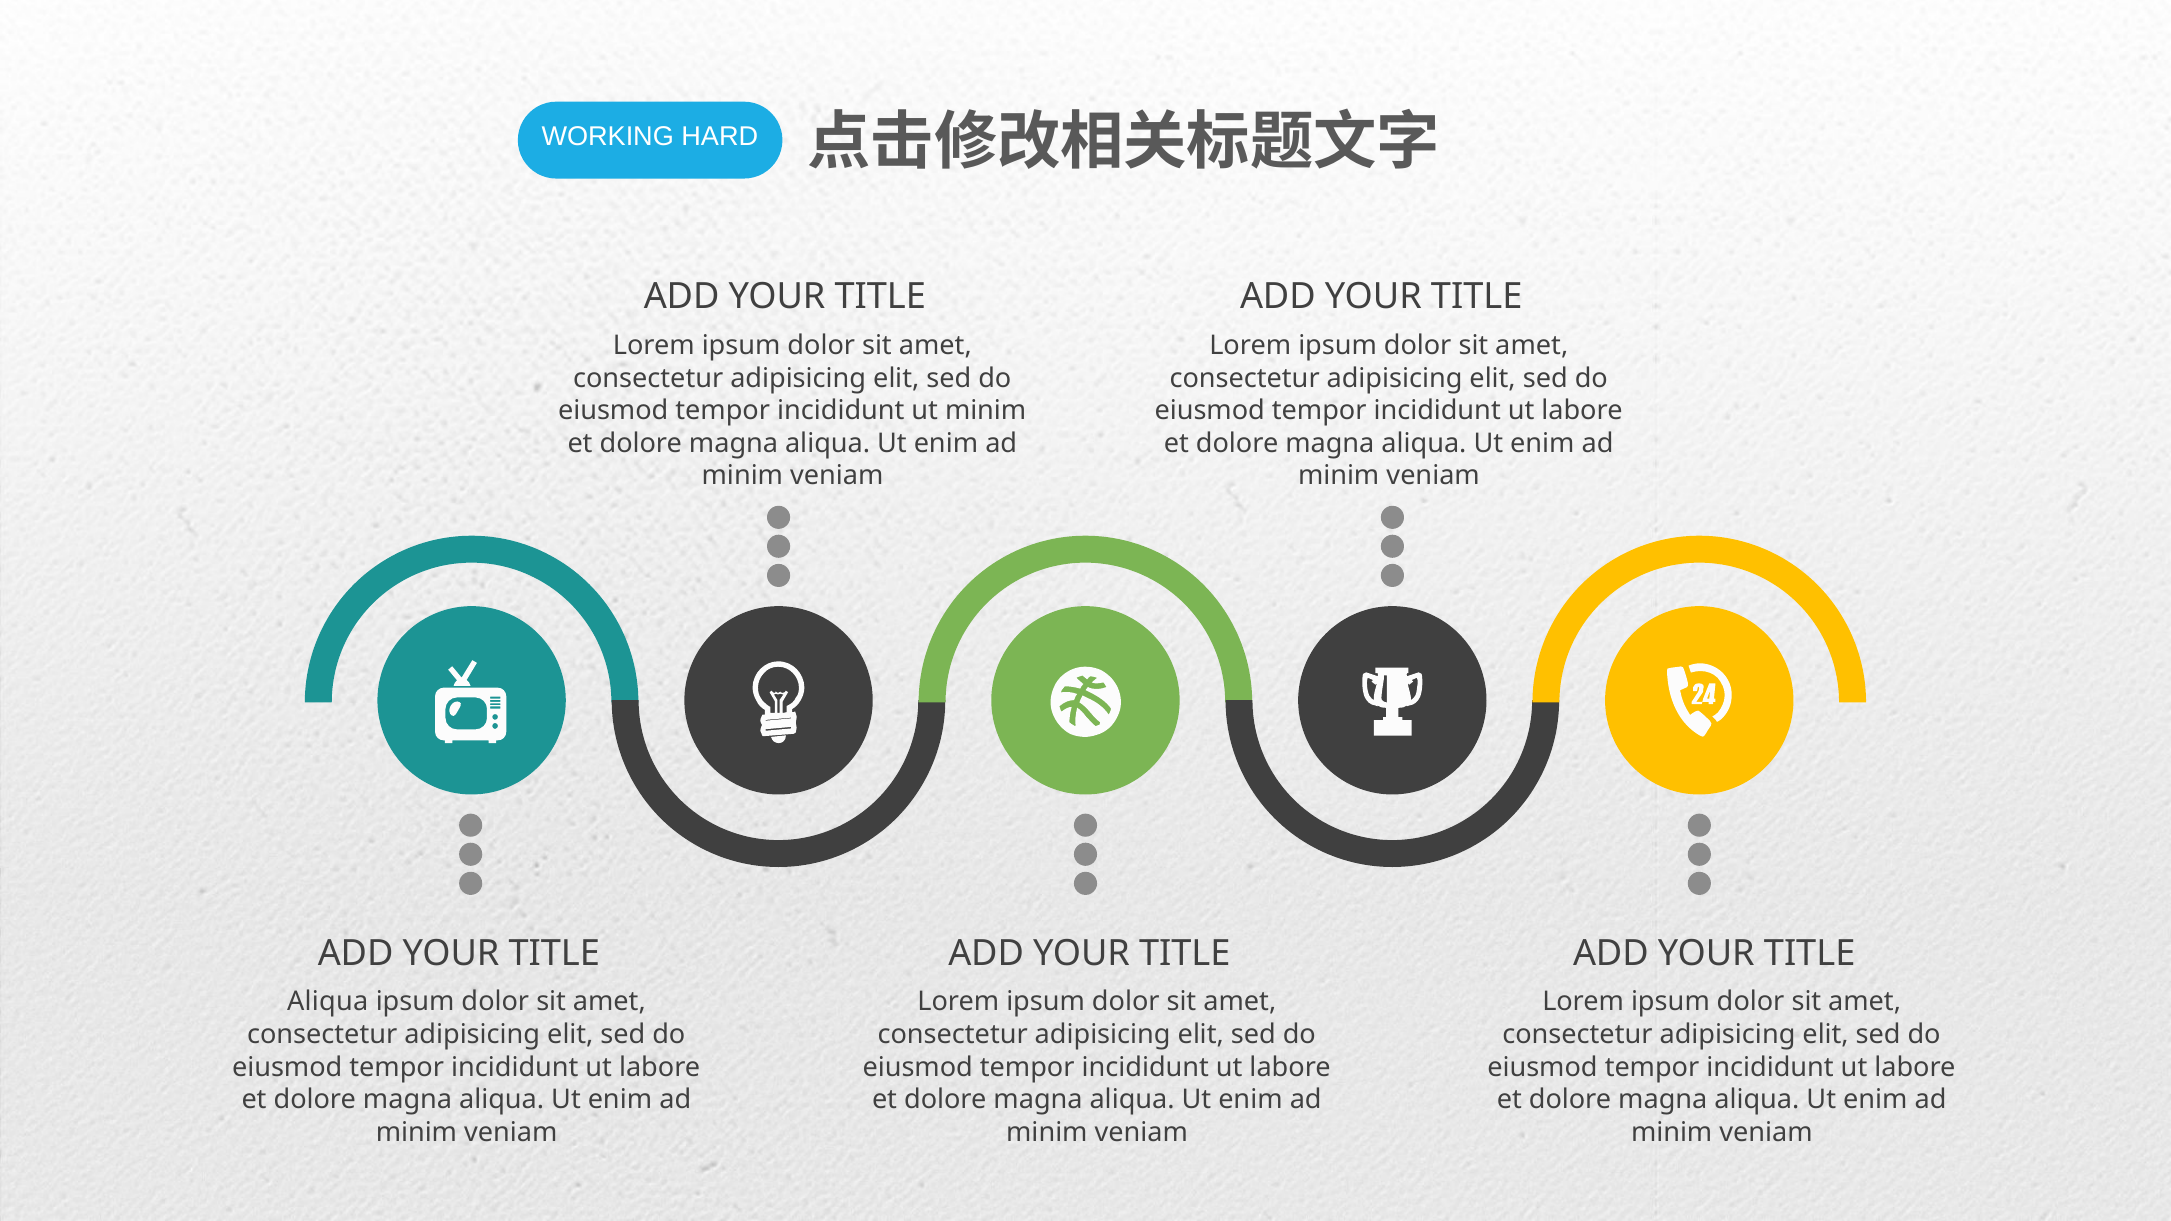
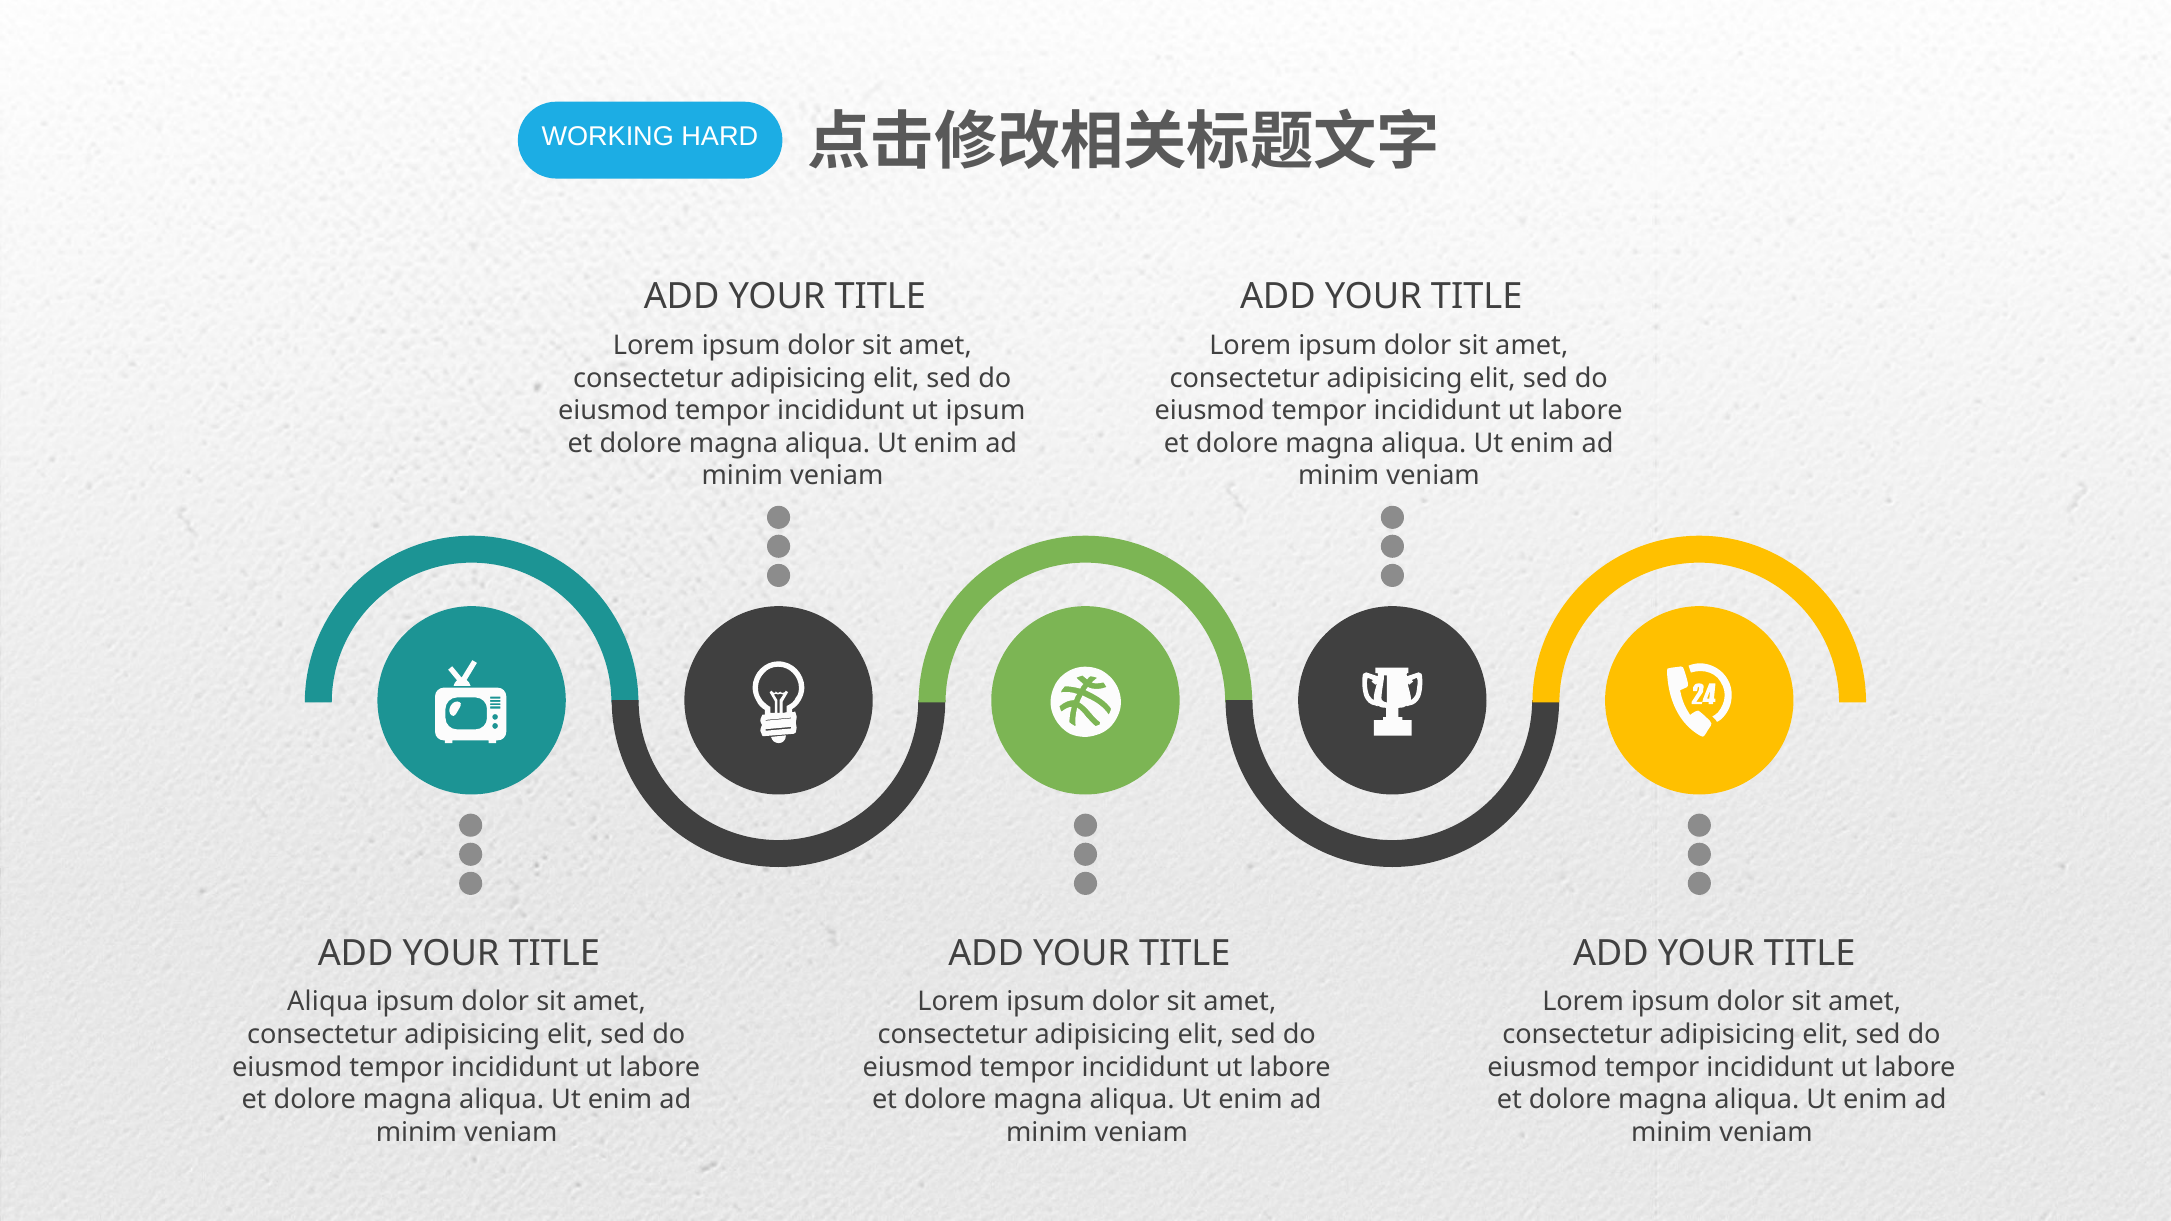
ut minim: minim -> ipsum
